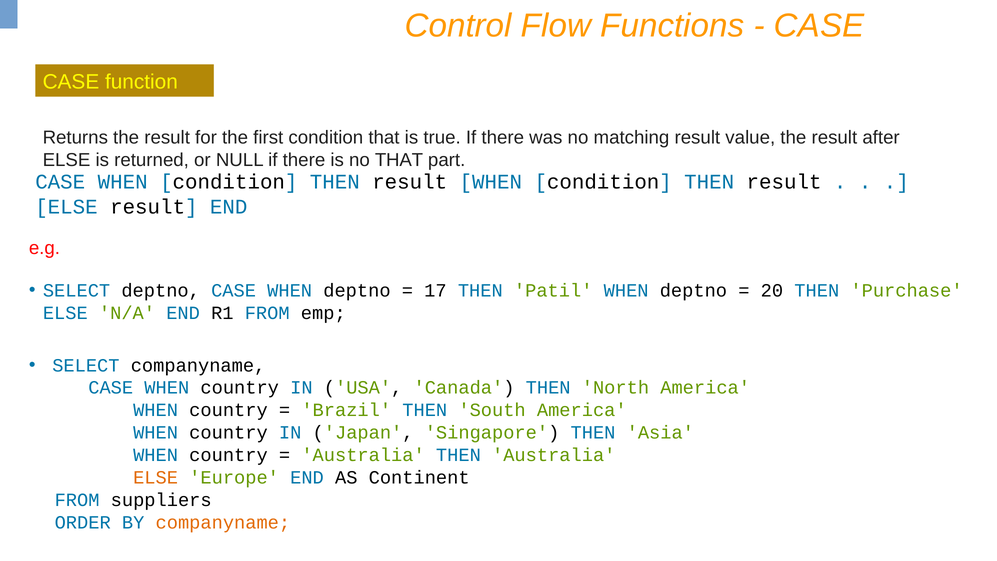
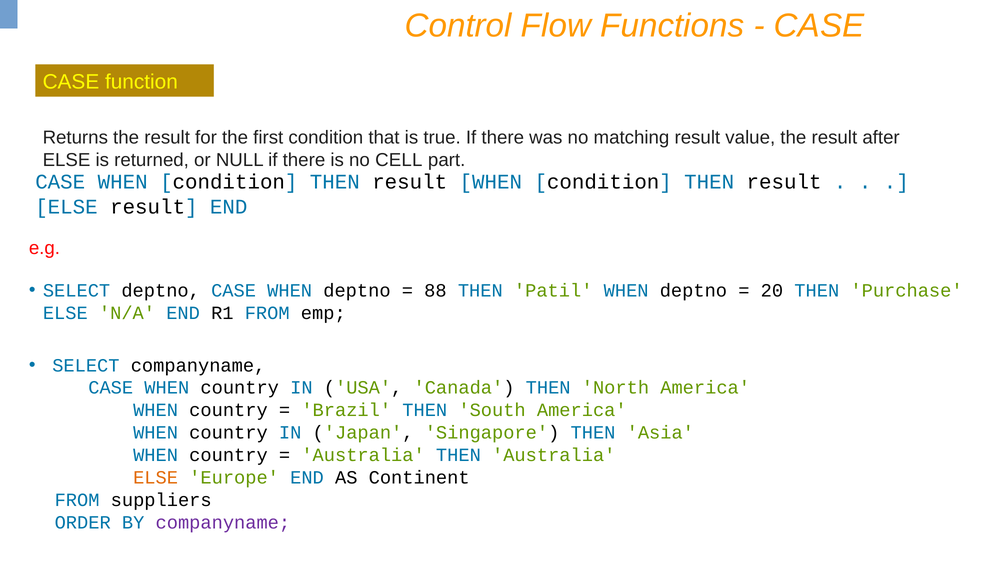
no THAT: THAT -> CELL
17: 17 -> 88
companyname at (223, 522) colour: orange -> purple
